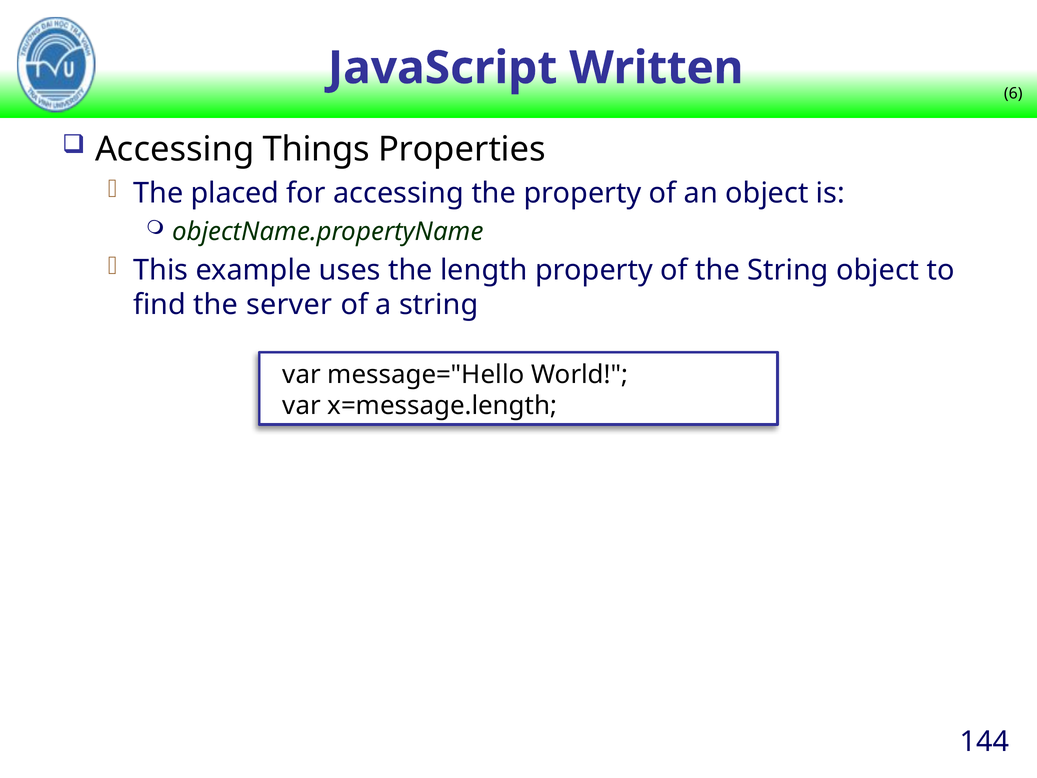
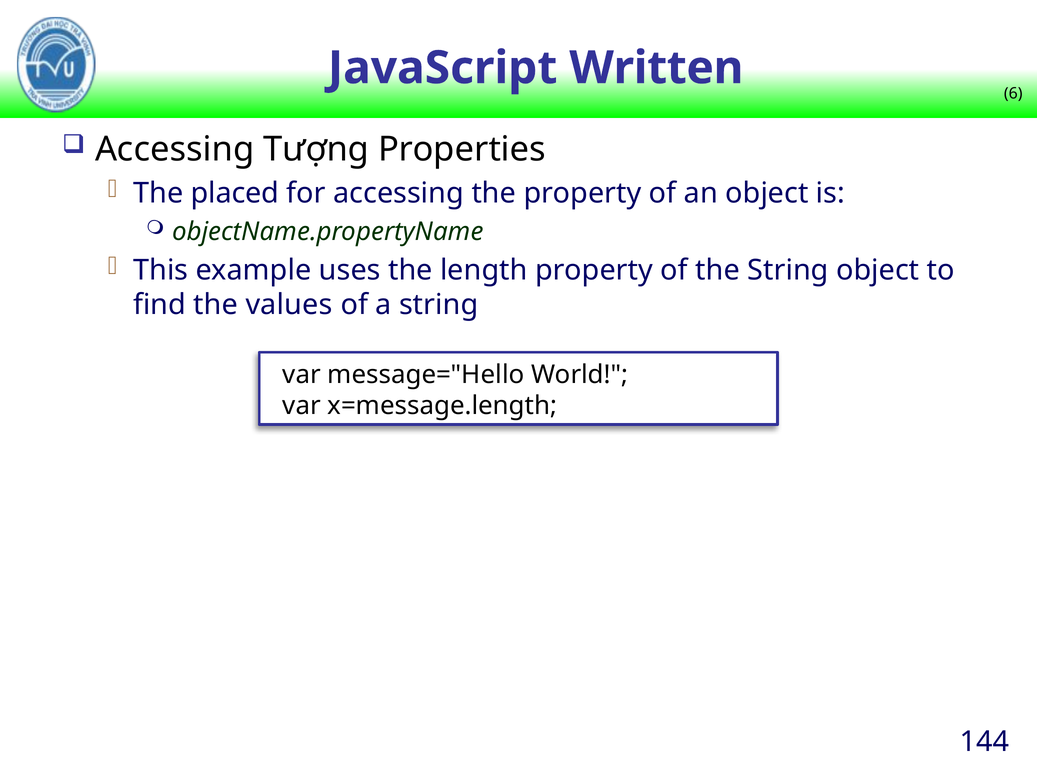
Things: Things -> Tượng
server: server -> values
